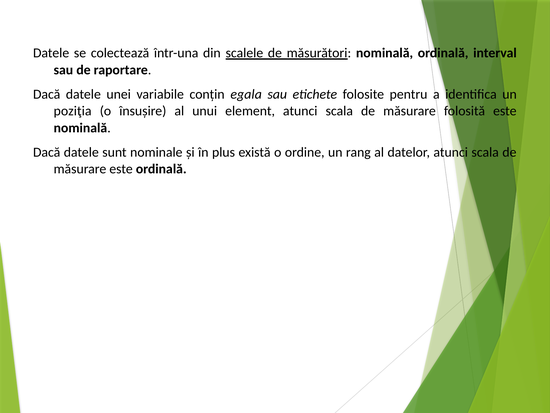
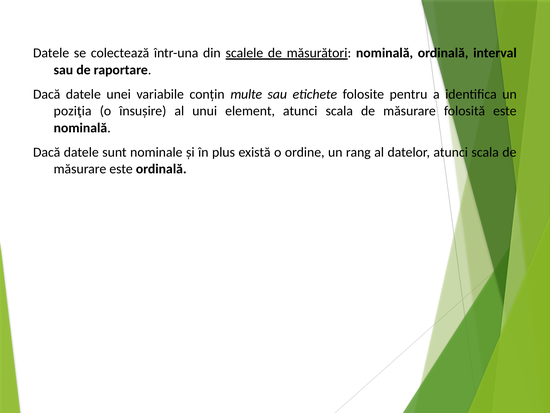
egala: egala -> multe
